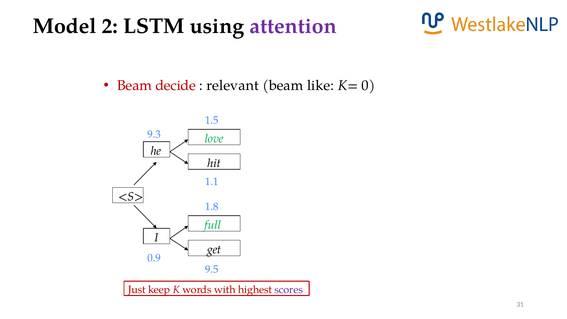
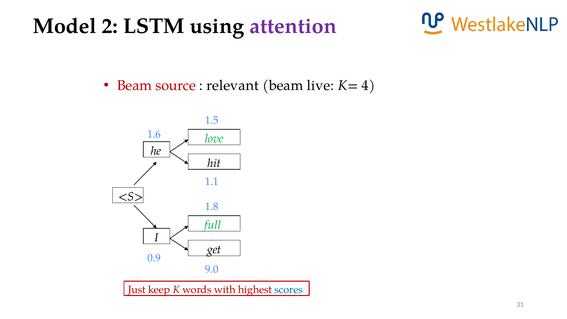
decide: decide -> source
like: like -> live
0: 0 -> 4
9.3: 9.3 -> 1.6
9.5: 9.5 -> 9.0
scores colour: purple -> blue
